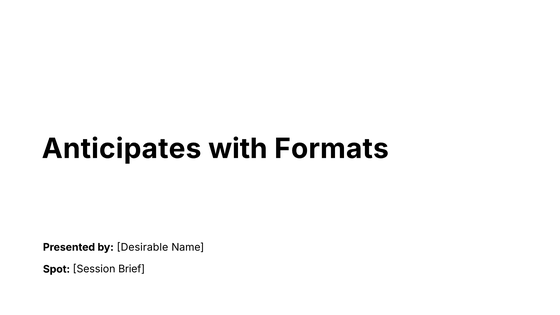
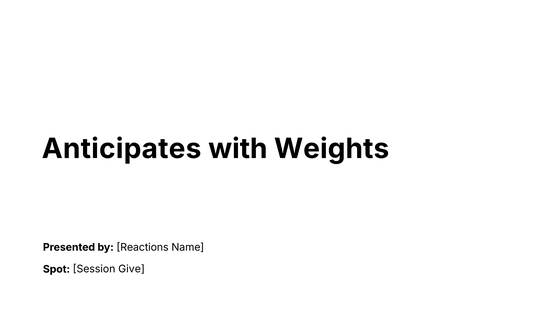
Formats: Formats -> Weights
Desirable: Desirable -> Reactions
Brief: Brief -> Give
